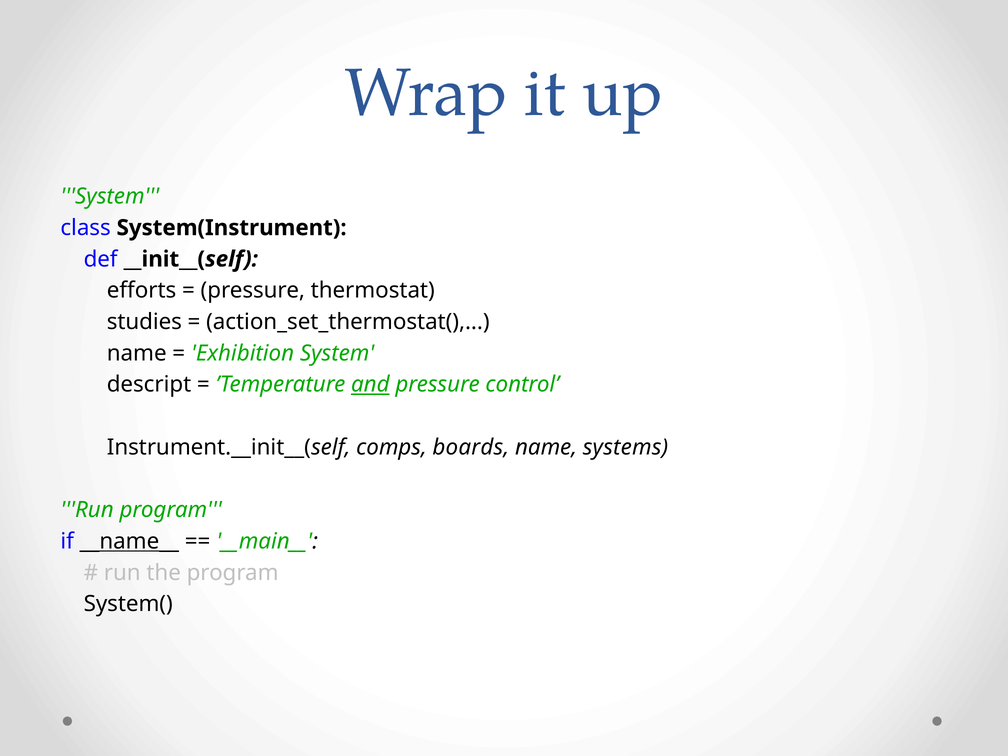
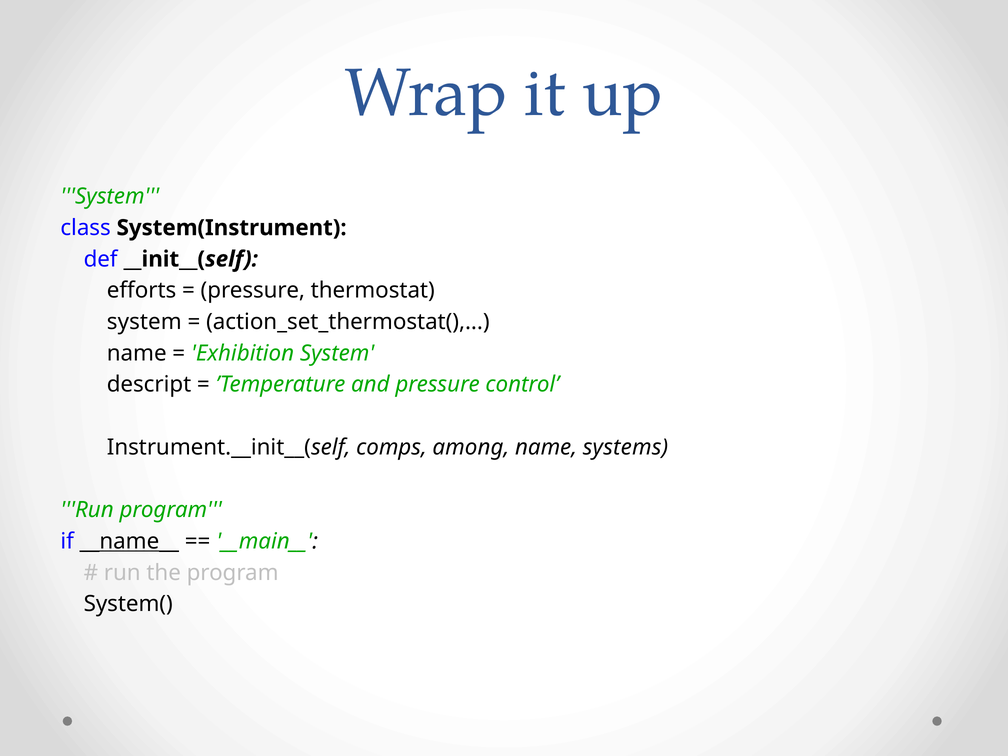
studies at (144, 322): studies -> system
and underline: present -> none
boards: boards -> among
